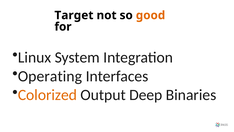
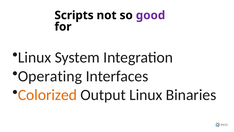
Target: Target -> Scripts
good colour: orange -> purple
Output Deep: Deep -> Linux
